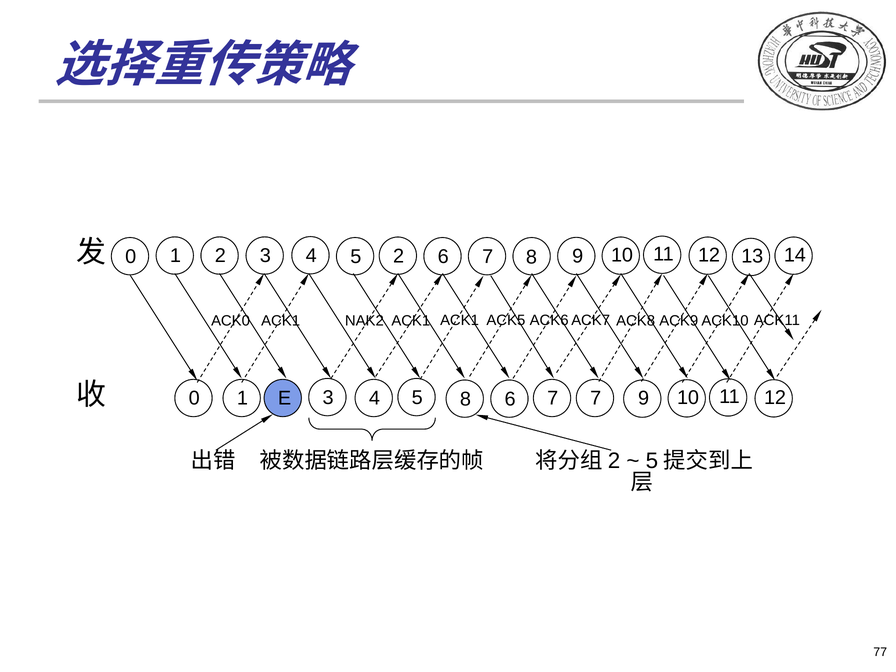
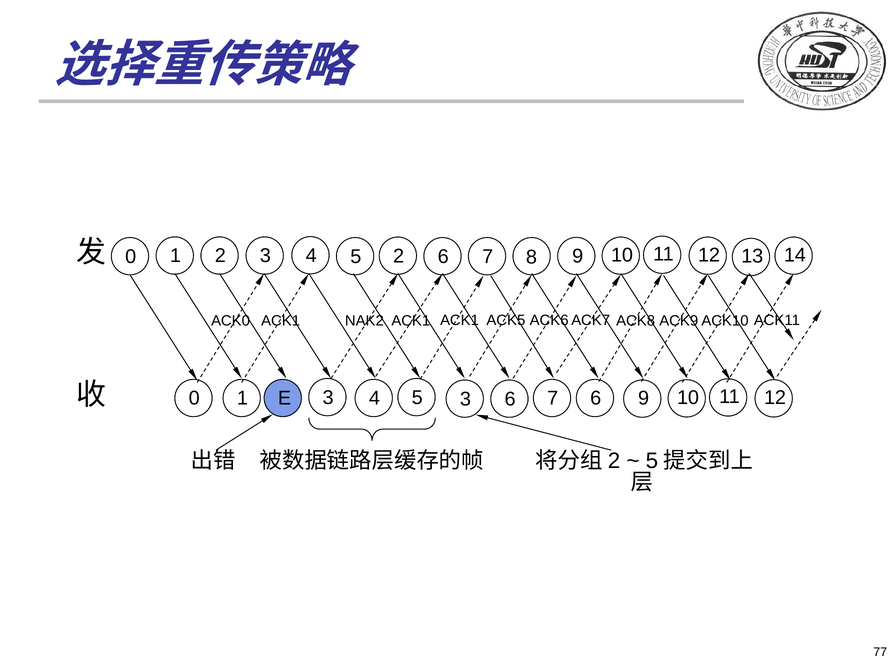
5 8: 8 -> 3
6 7 7: 7 -> 6
